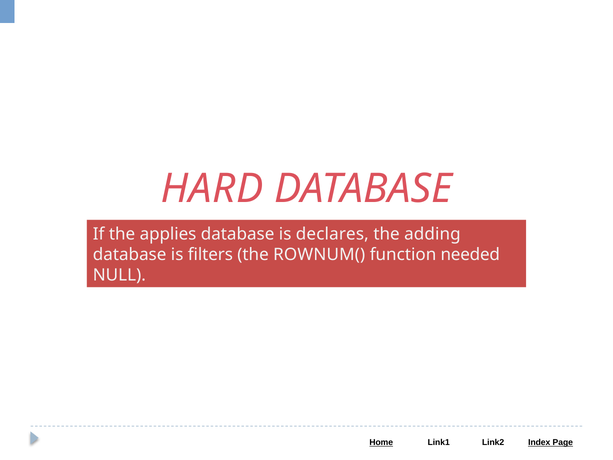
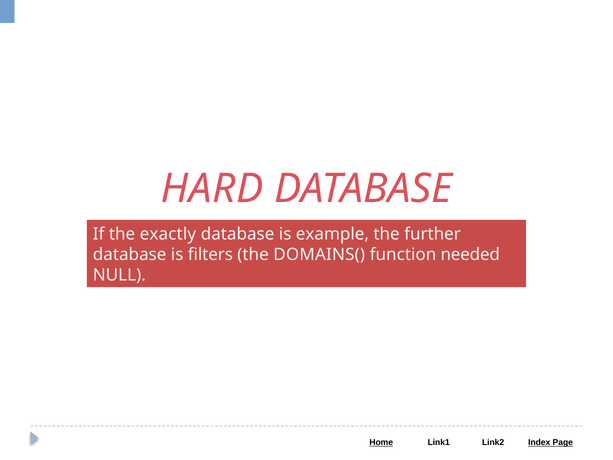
applies: applies -> exactly
declares: declares -> example
adding: adding -> further
ROWNUM(: ROWNUM( -> DOMAINS(
